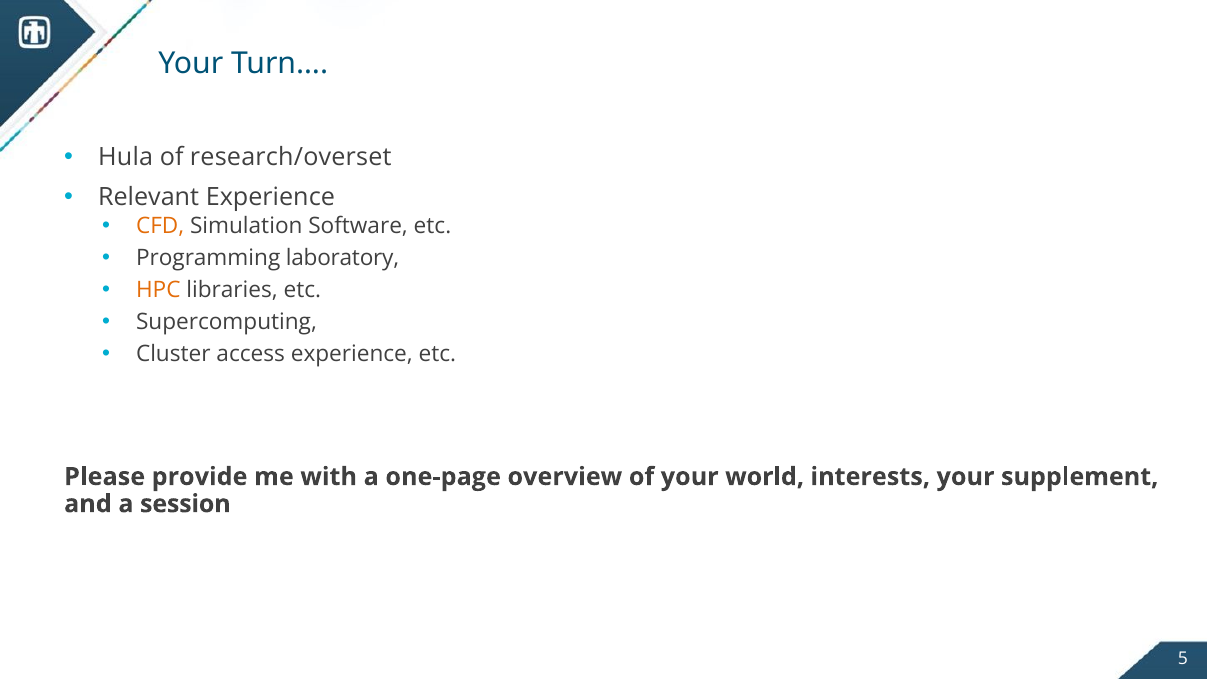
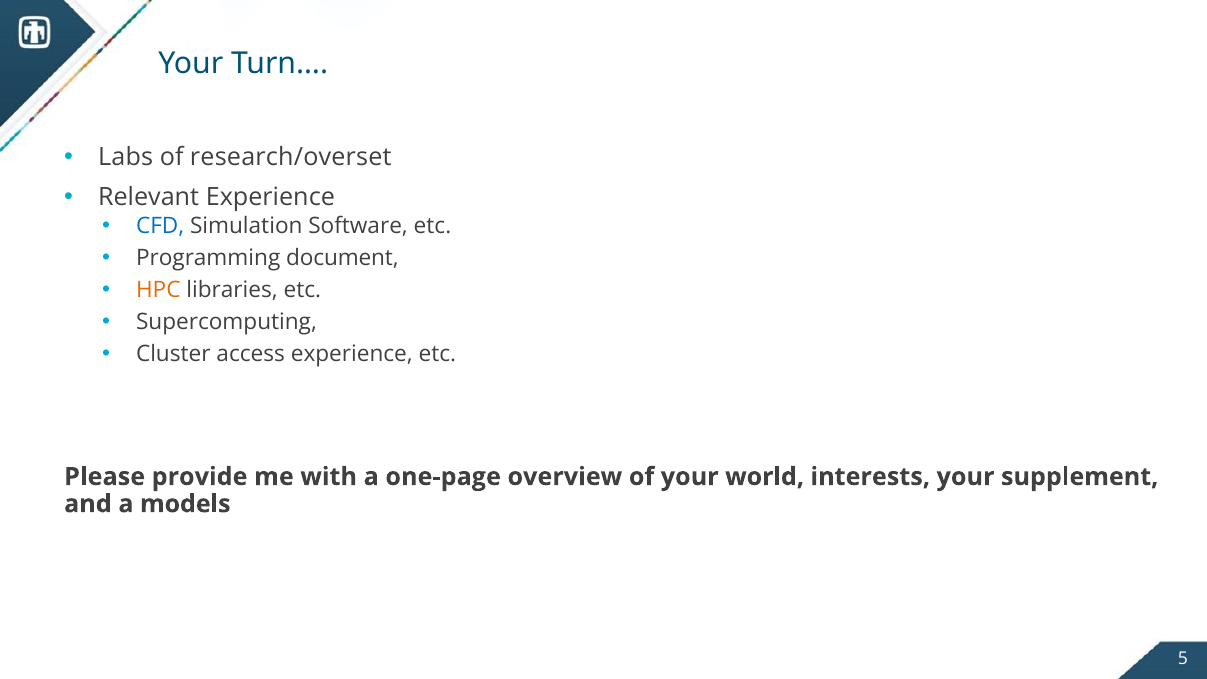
Hula: Hula -> Labs
CFD colour: orange -> blue
laboratory: laboratory -> document
session: session -> models
